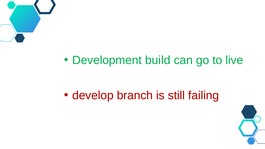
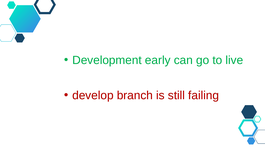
build: build -> early
